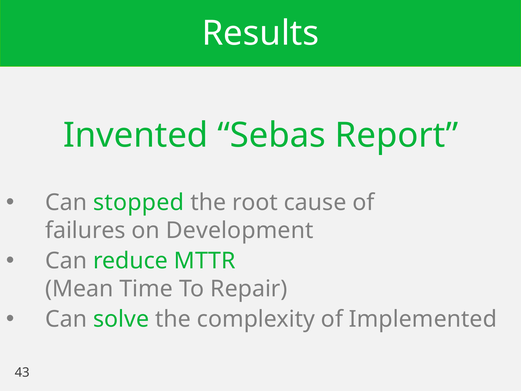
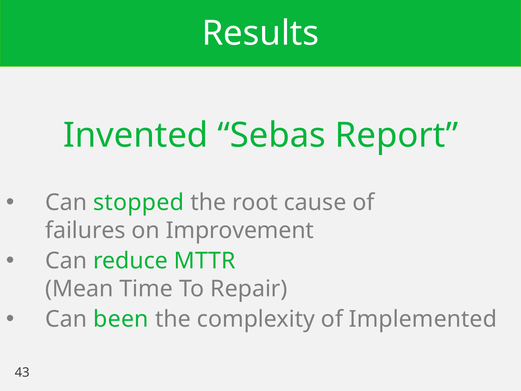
Development: Development -> Improvement
solve: solve -> been
